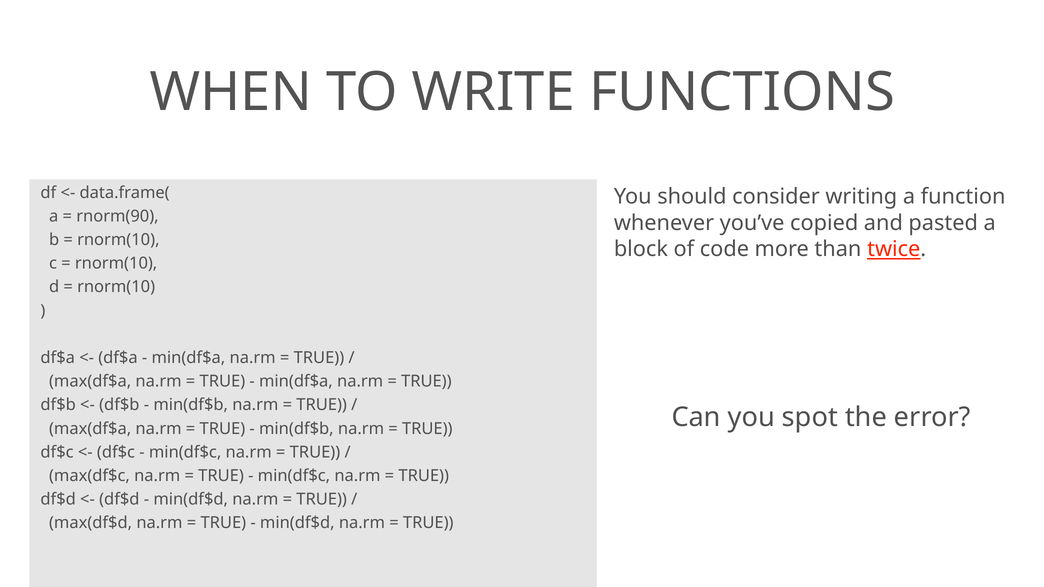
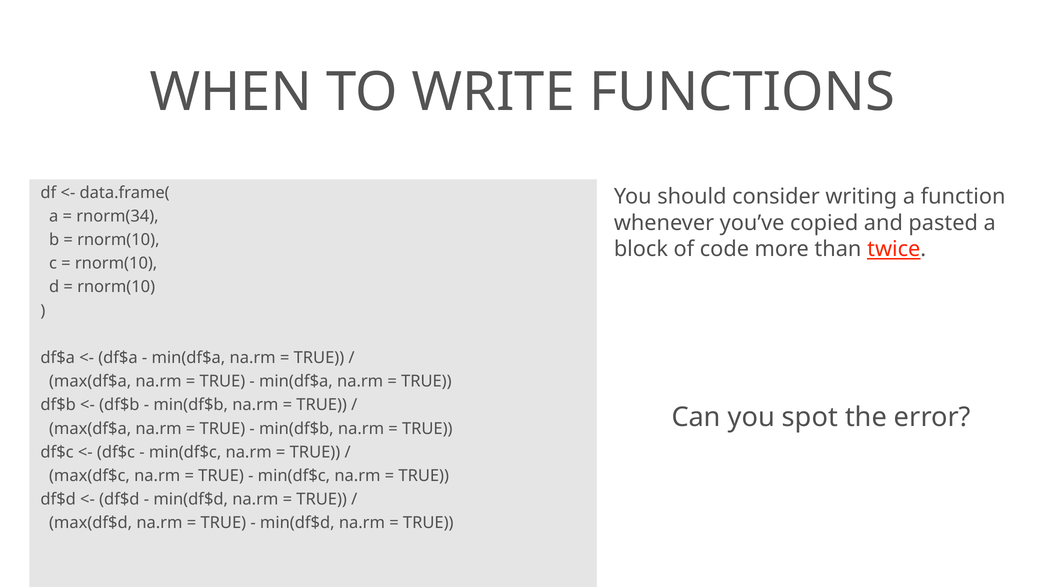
rnorm(90: rnorm(90 -> rnorm(34
